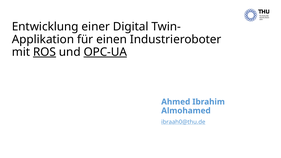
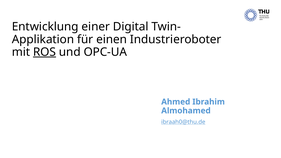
OPC-UA underline: present -> none
